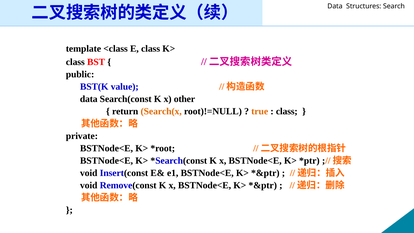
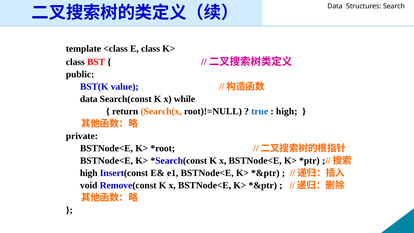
other: other -> while
true colour: orange -> blue
class at (287, 111): class -> high
void at (89, 173): void -> high
